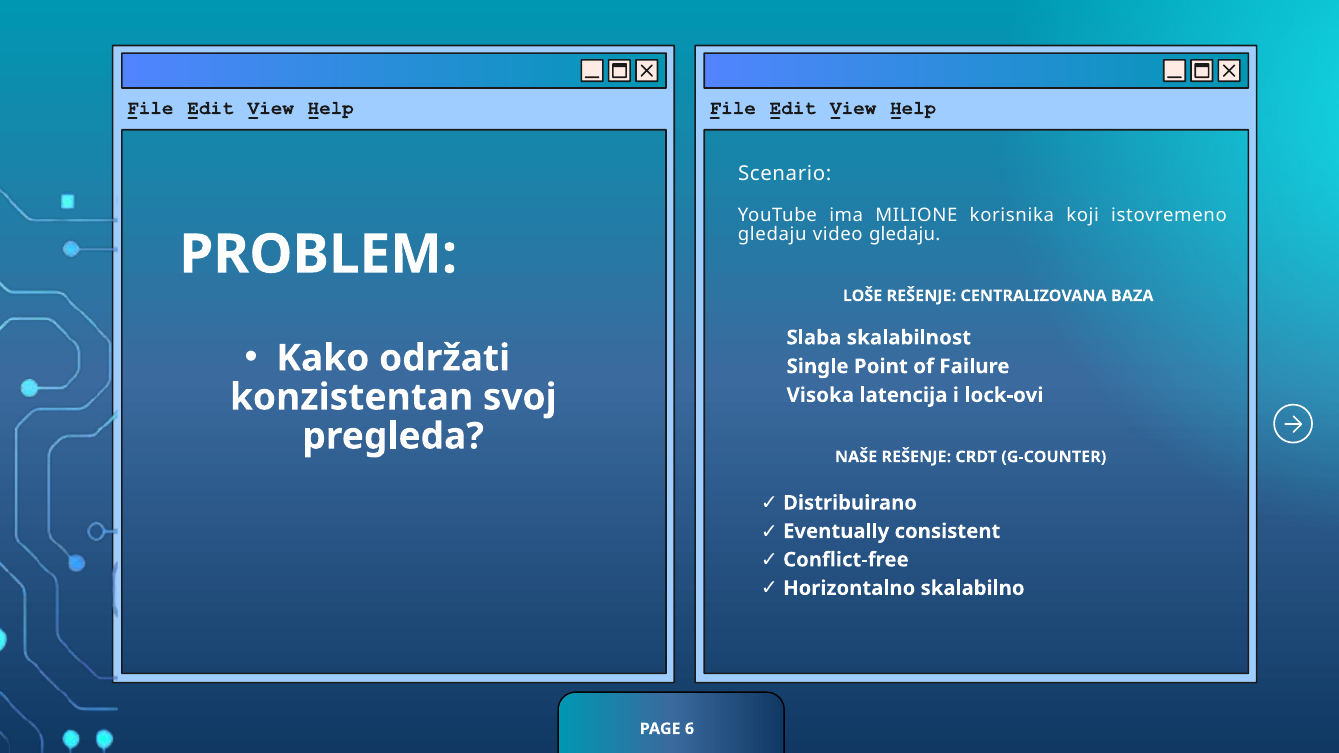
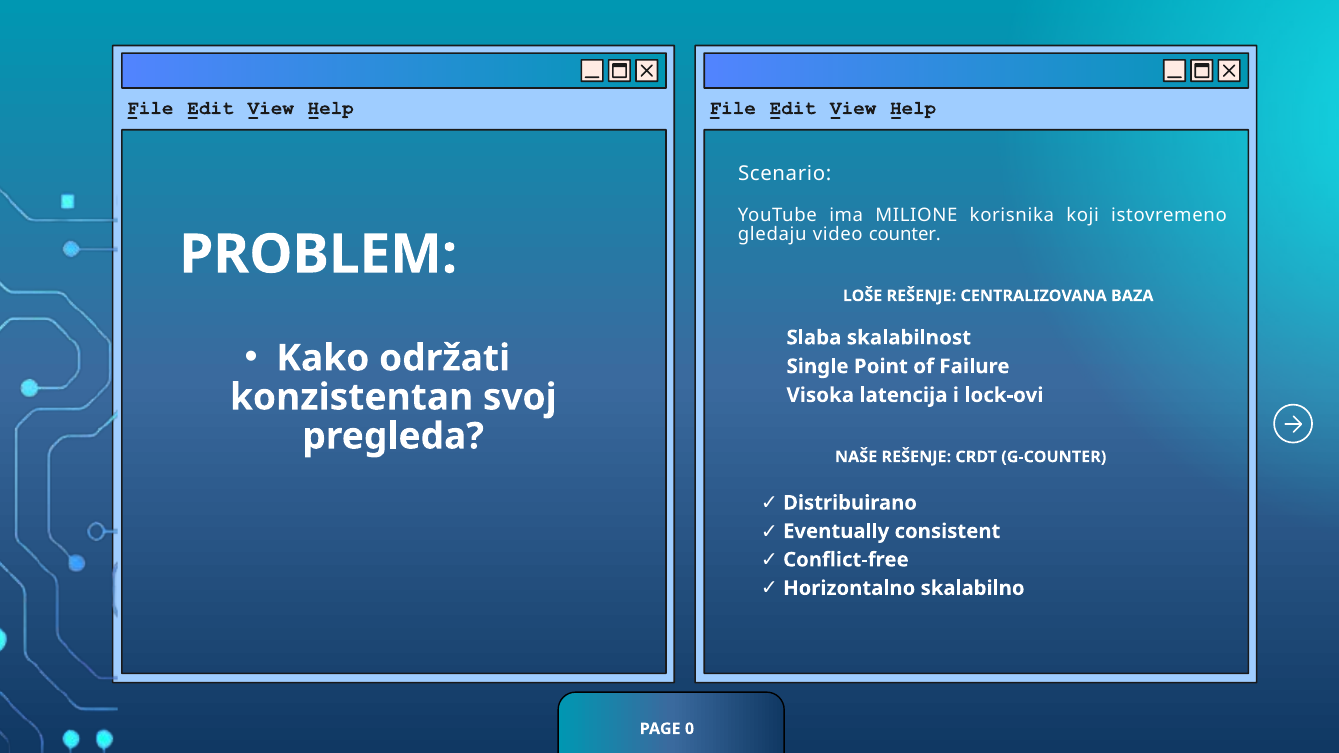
video gledaju: gledaju -> counter
6: 6 -> 0
